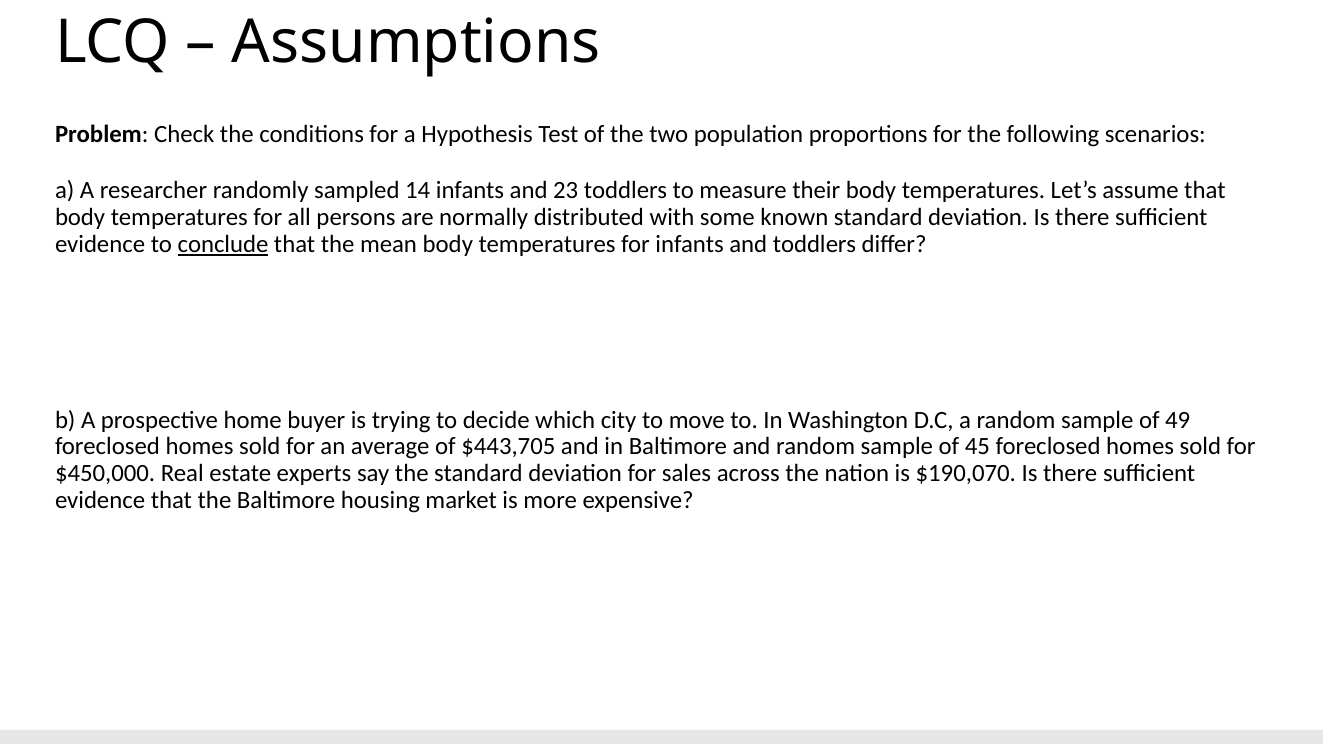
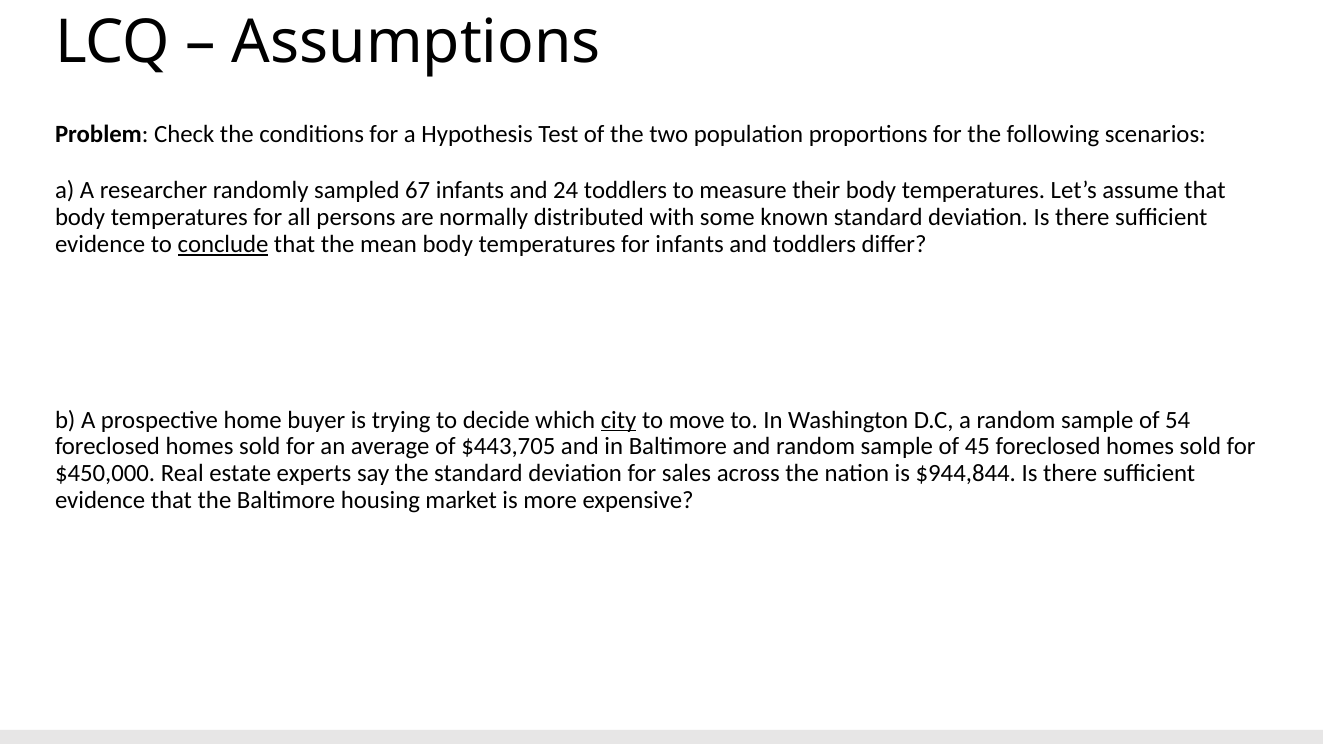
14: 14 -> 67
23: 23 -> 24
city underline: none -> present
49: 49 -> 54
$190,070: $190,070 -> $944,844
